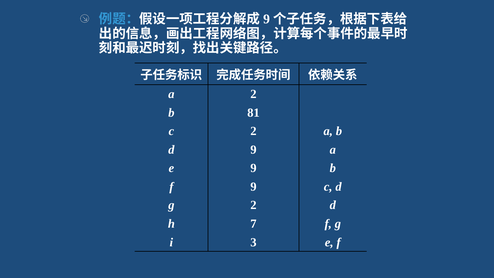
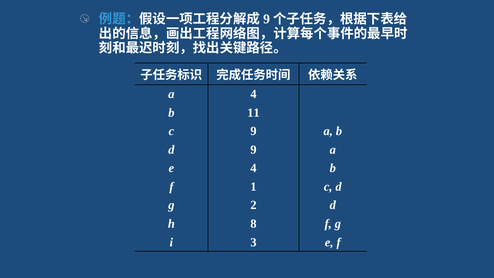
a 2: 2 -> 4
81: 81 -> 11
c 2: 2 -> 9
e 9: 9 -> 4
f 9: 9 -> 1
7: 7 -> 8
